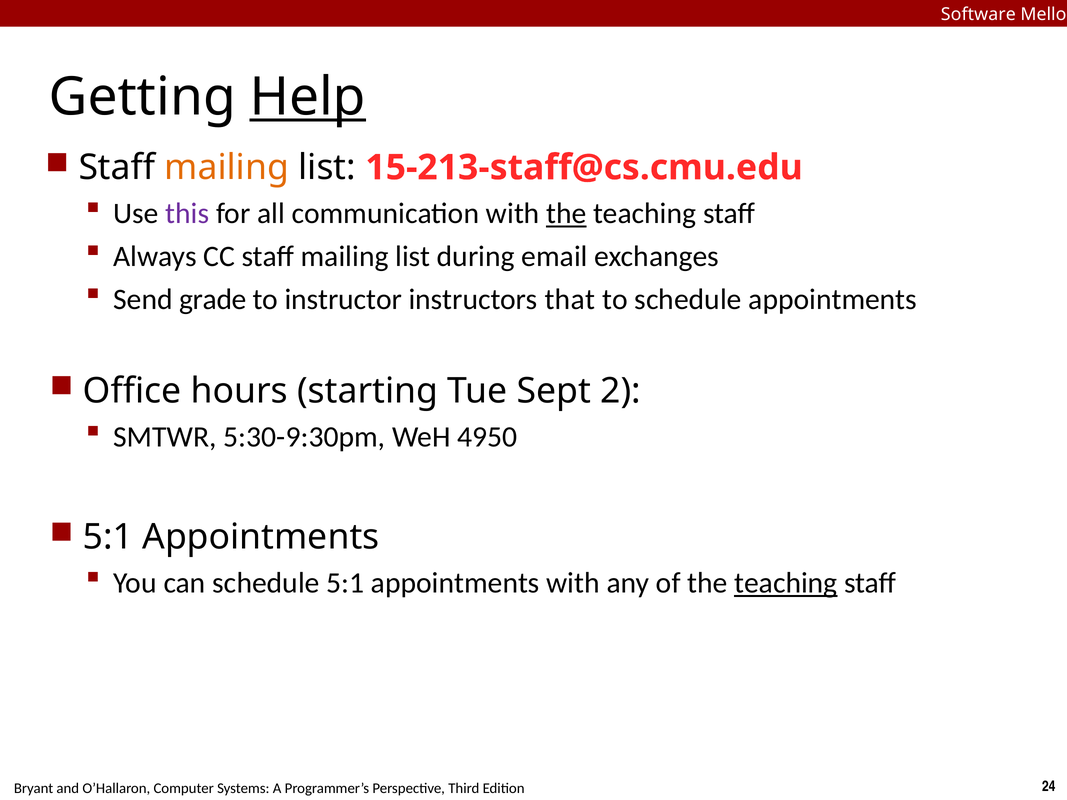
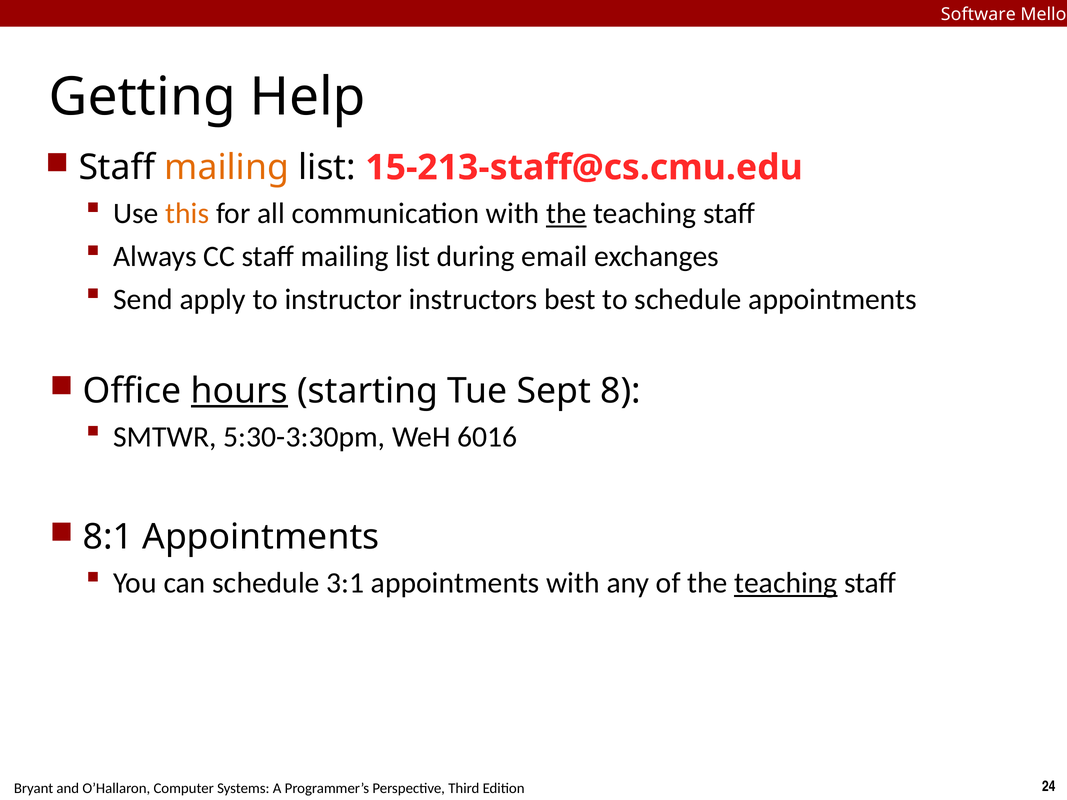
Help underline: present -> none
this colour: purple -> orange
grade: grade -> apply
that: that -> best
hours underline: none -> present
2: 2 -> 8
5:30-9:30pm: 5:30-9:30pm -> 5:30-3:30pm
4950: 4950 -> 6016
5:1 at (108, 537): 5:1 -> 8:1
schedule 5:1: 5:1 -> 3:1
